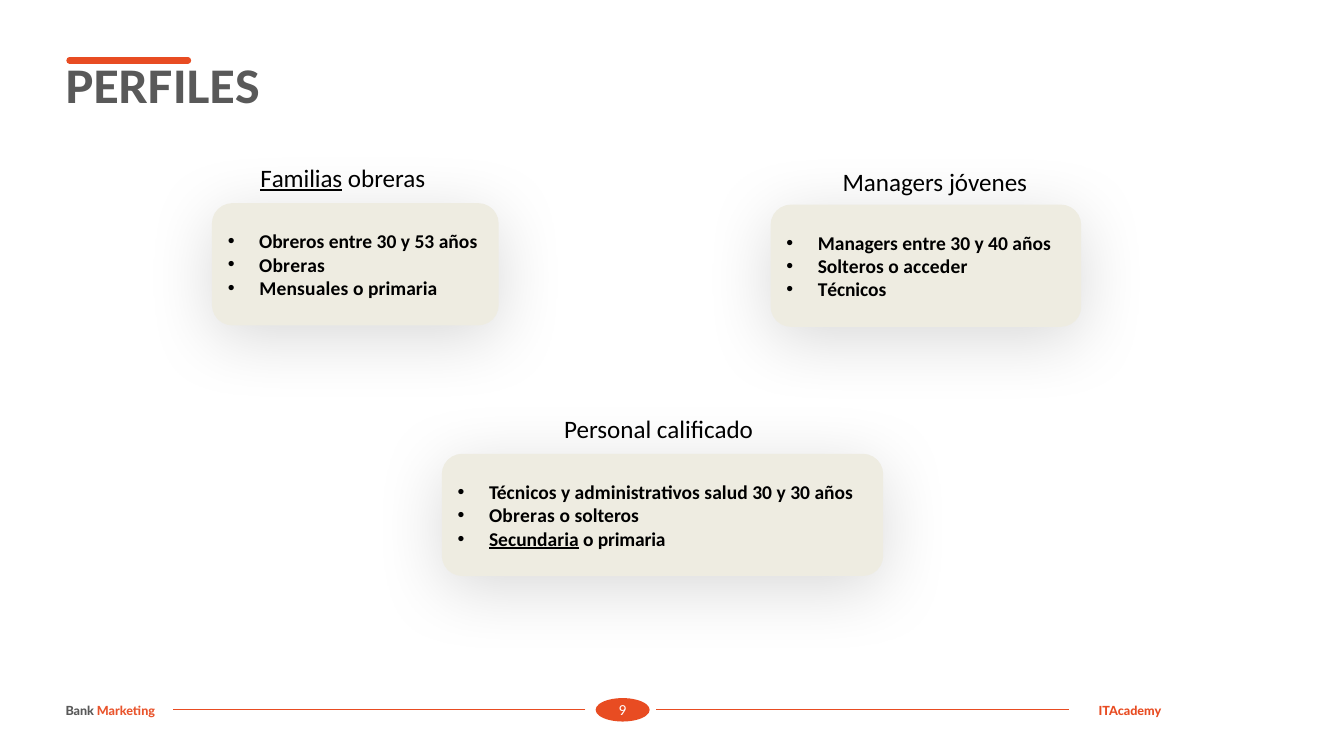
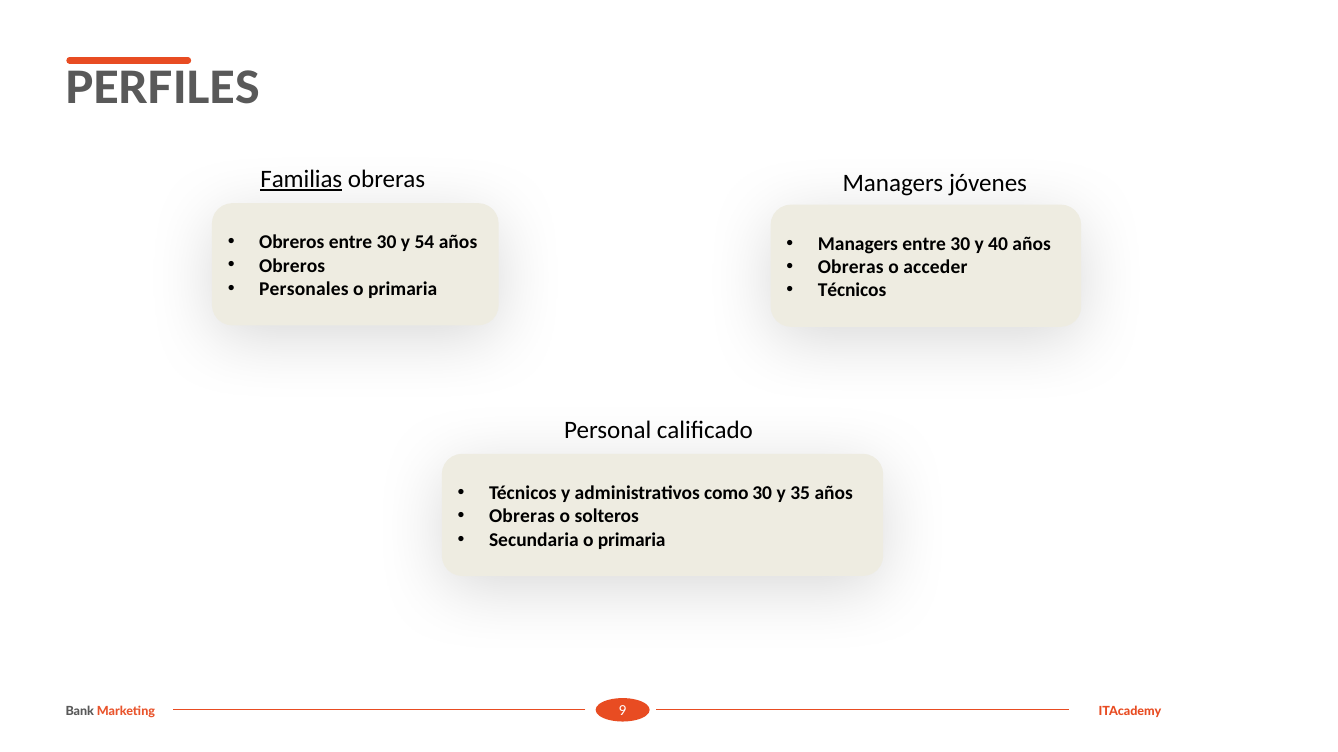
53: 53 -> 54
Obreras at (292, 266): Obreras -> Obreros
Solteros at (851, 267): Solteros -> Obreras
Mensuales: Mensuales -> Personales
salud: salud -> como
y 30: 30 -> 35
Secundaria underline: present -> none
